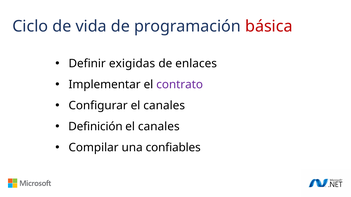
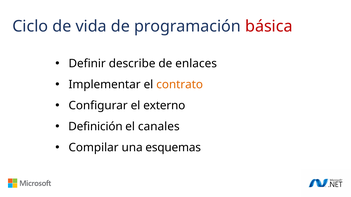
exigidas: exigidas -> describe
contrato colour: purple -> orange
Configurar el canales: canales -> externo
confiables: confiables -> esquemas
